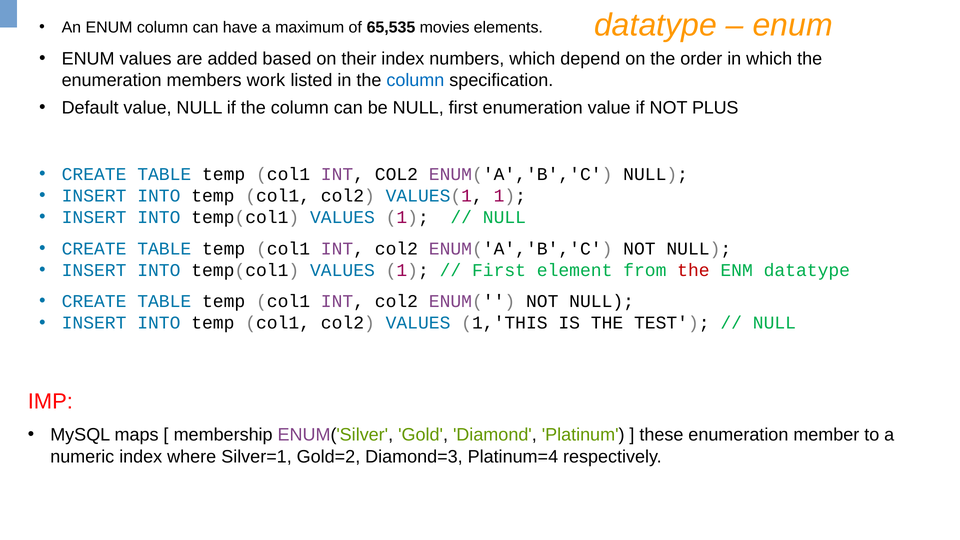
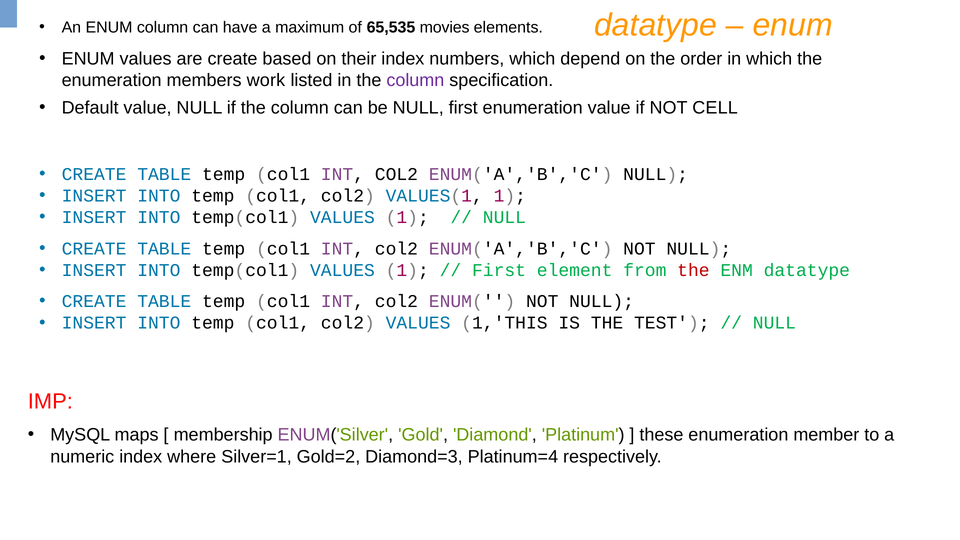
are added: added -> create
column at (415, 80) colour: blue -> purple
PLUS: PLUS -> CELL
